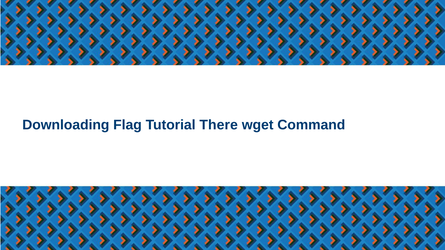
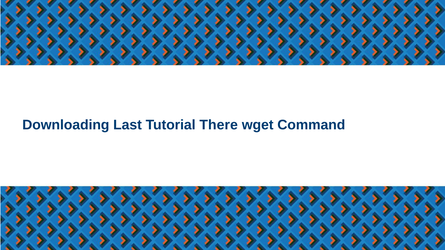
Flag: Flag -> Last
